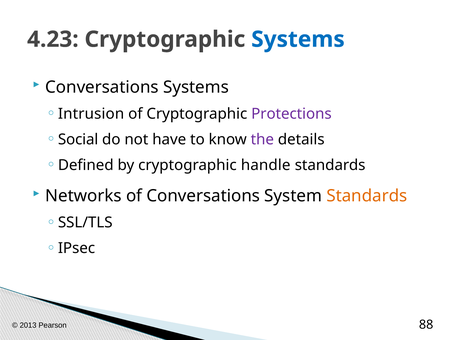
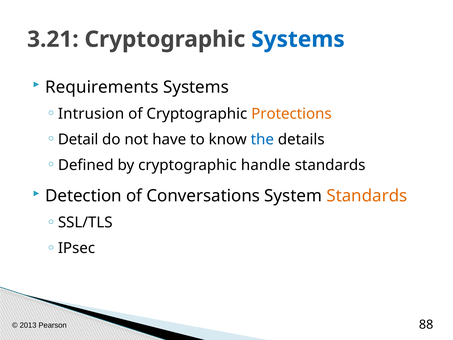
4.23: 4.23 -> 3.21
Conversations at (102, 87): Conversations -> Requirements
Protections colour: purple -> orange
Social: Social -> Detail
the colour: purple -> blue
Networks: Networks -> Detection
